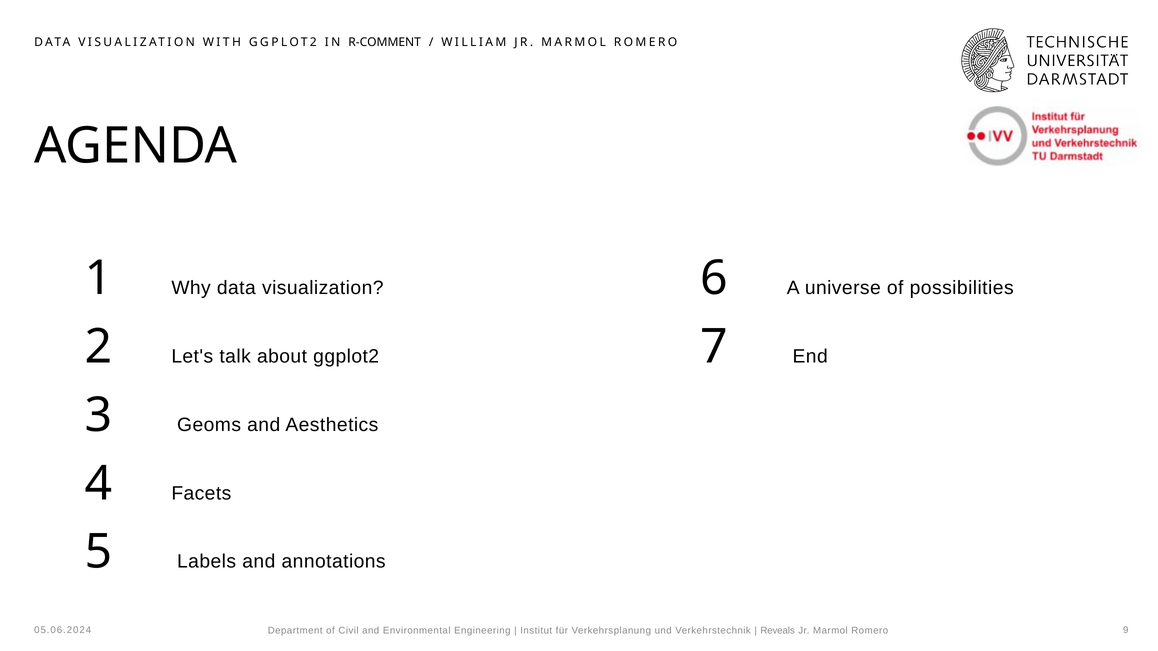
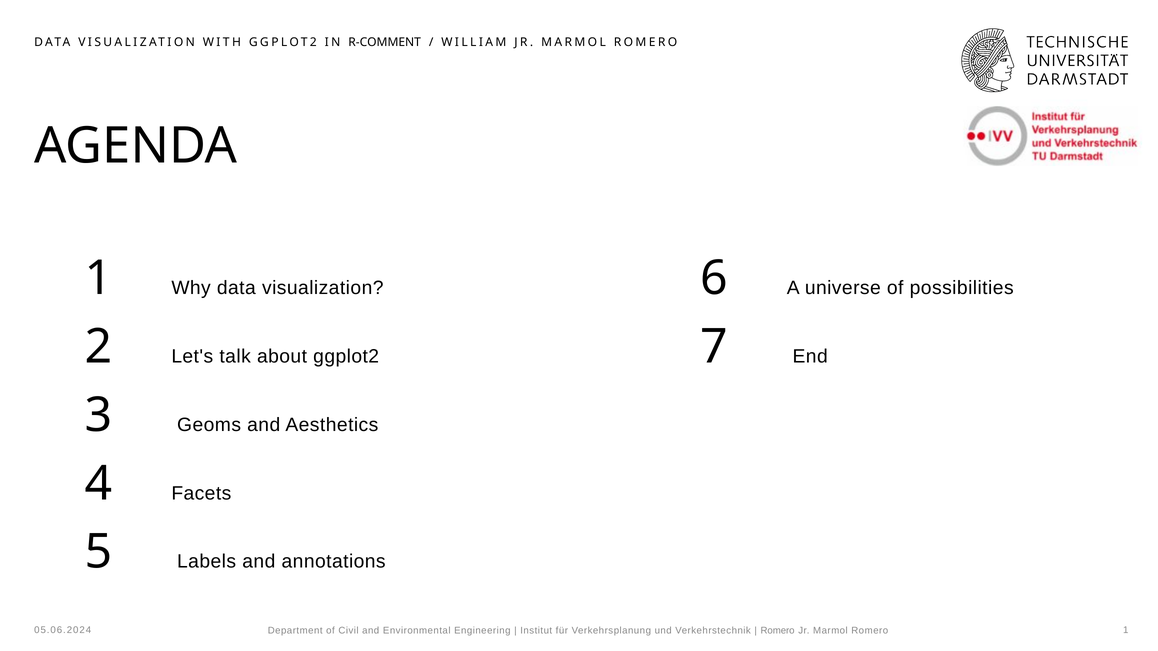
Reveals at (778, 631): Reveals -> Romero
Romero 9: 9 -> 1
